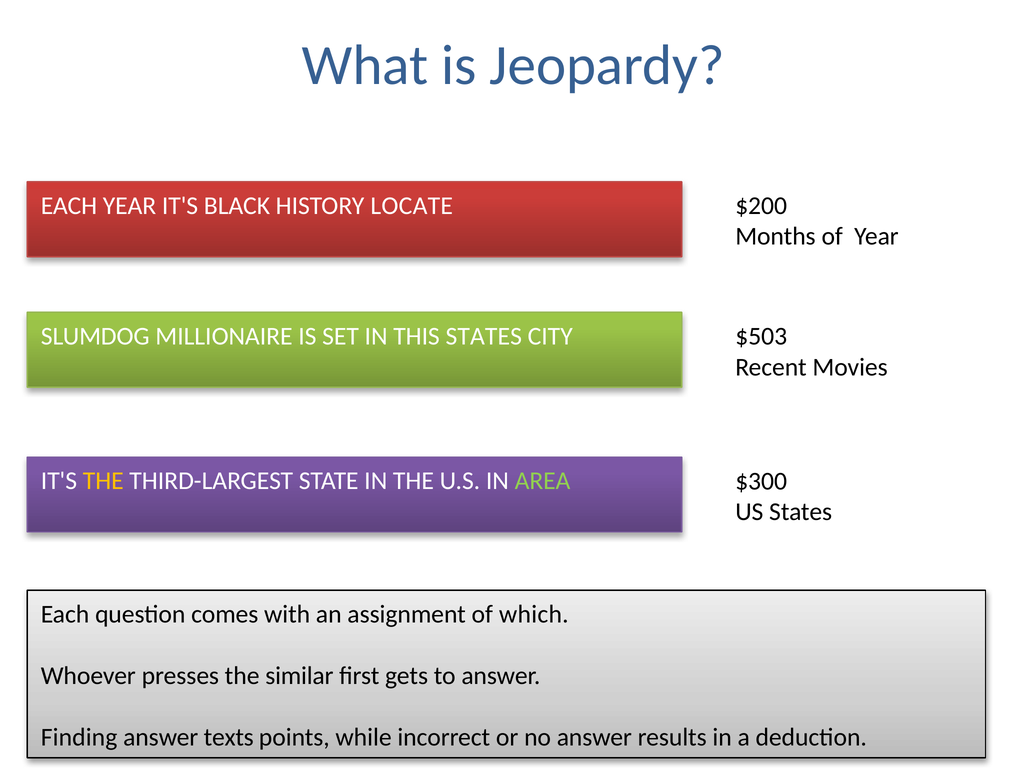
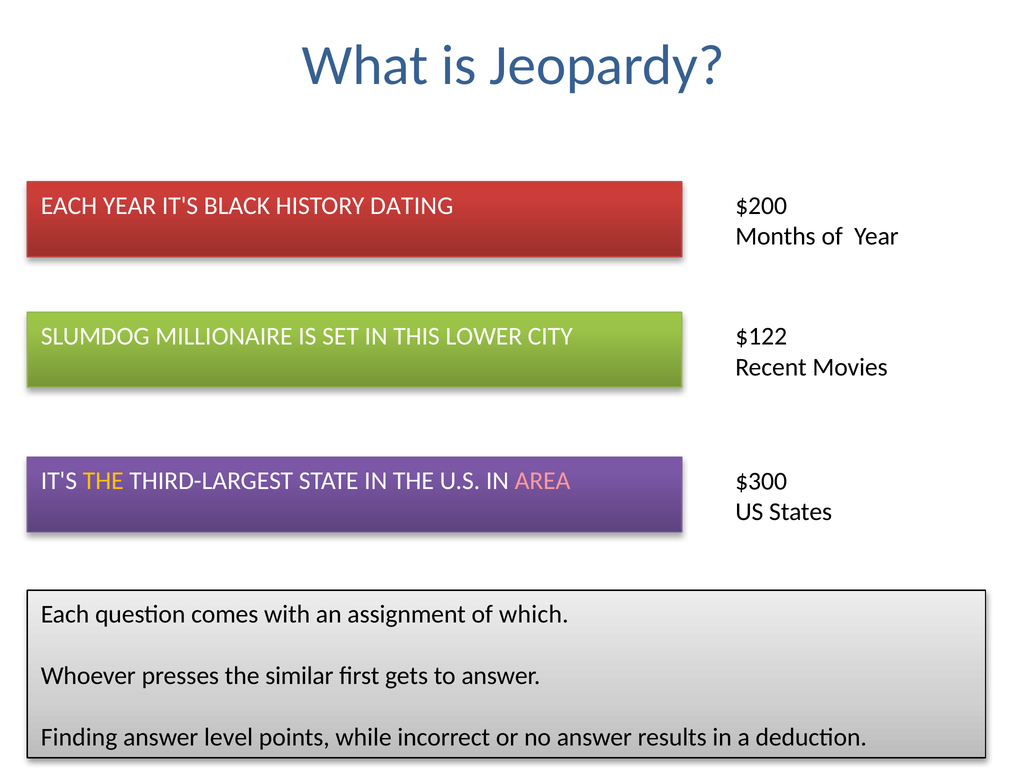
LOCATE: LOCATE -> DATING
THIS STATES: STATES -> LOWER
$503: $503 -> $122
AREA colour: light green -> pink
texts: texts -> level
